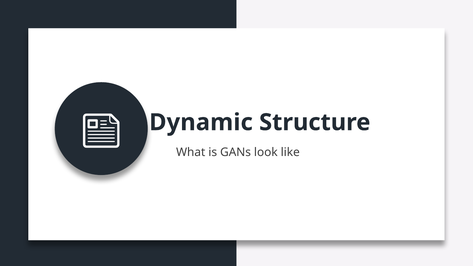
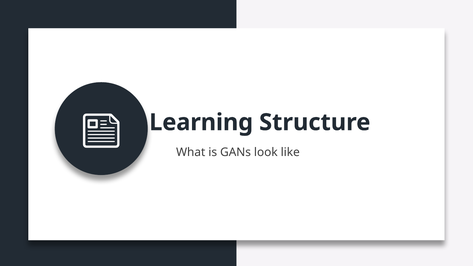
Dynamic: Dynamic -> Learning
